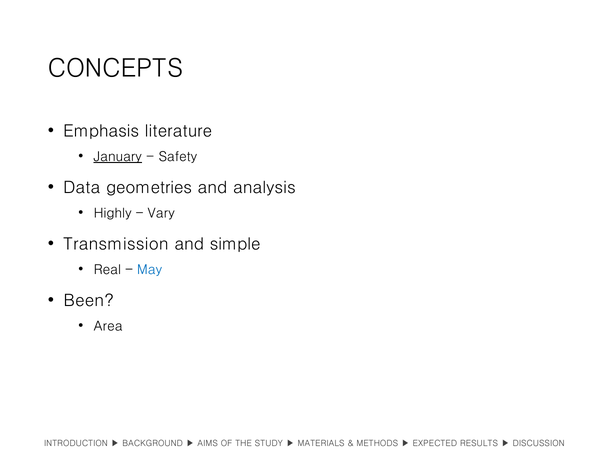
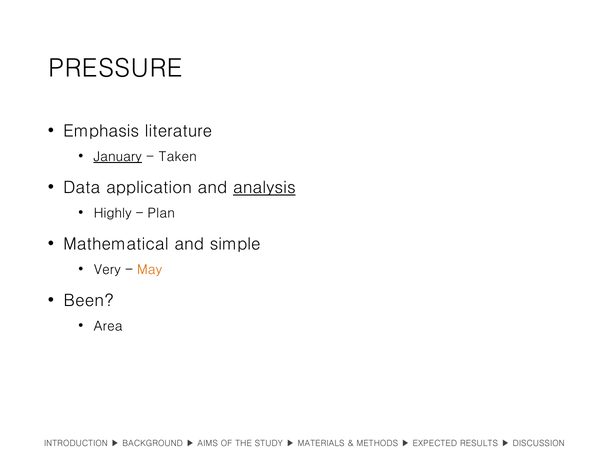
CONCEPTS: CONCEPTS -> PRESSURE
Safety: Safety -> Taken
geometries: geometries -> application
analysis underline: none -> present
Vary: Vary -> Plan
Transmission: Transmission -> Mathematical
Real: Real -> Very
May colour: blue -> orange
